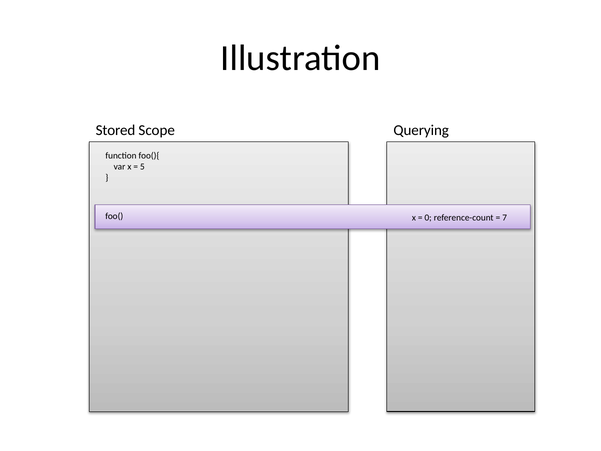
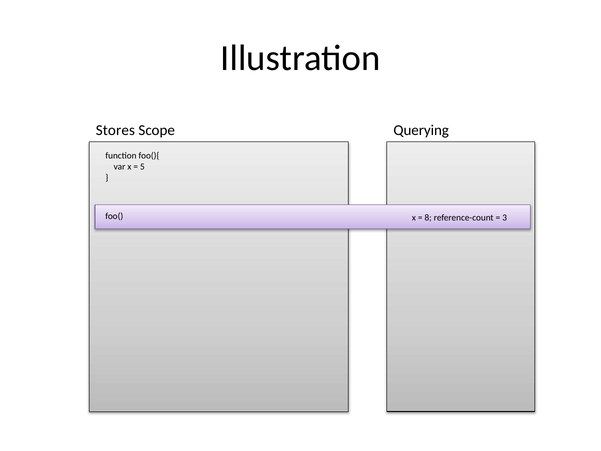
Stored: Stored -> Stores
0: 0 -> 8
7: 7 -> 3
